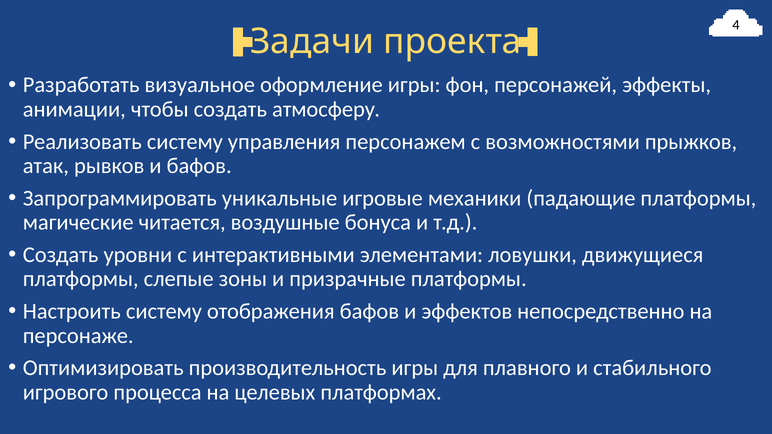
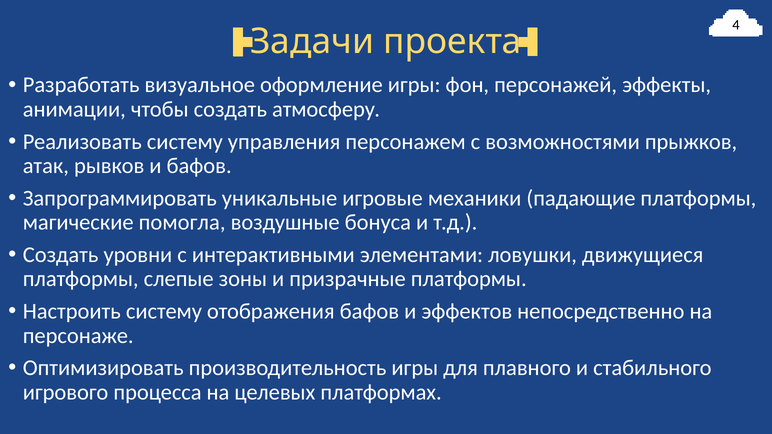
читается: читается -> помогла
